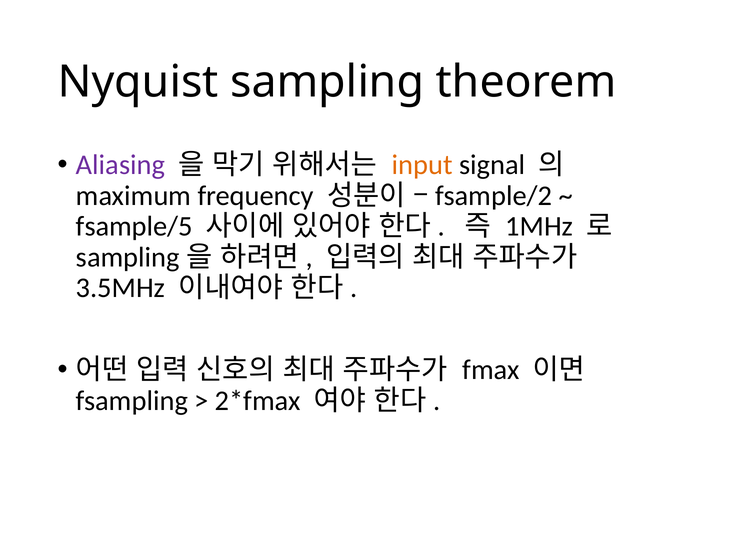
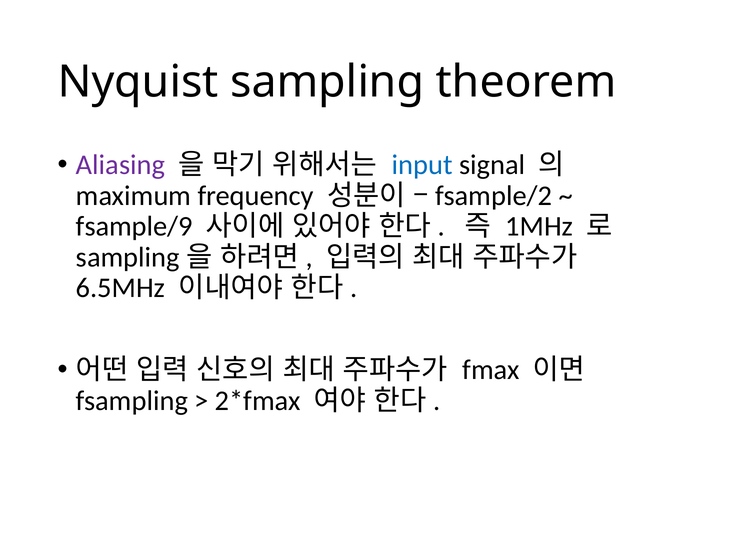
input colour: orange -> blue
fsample/5: fsample/5 -> fsample/9
3.5MHz: 3.5MHz -> 6.5MHz
